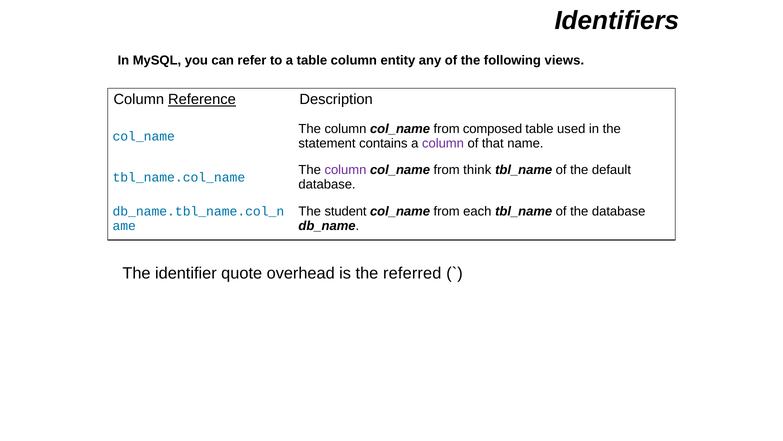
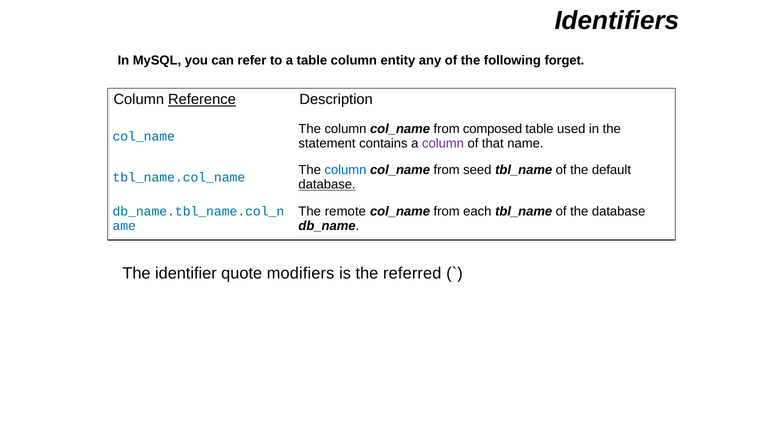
views: views -> forget
column at (345, 170) colour: purple -> blue
think: think -> seed
database at (327, 184) underline: none -> present
student: student -> remote
overhead: overhead -> modifiers
